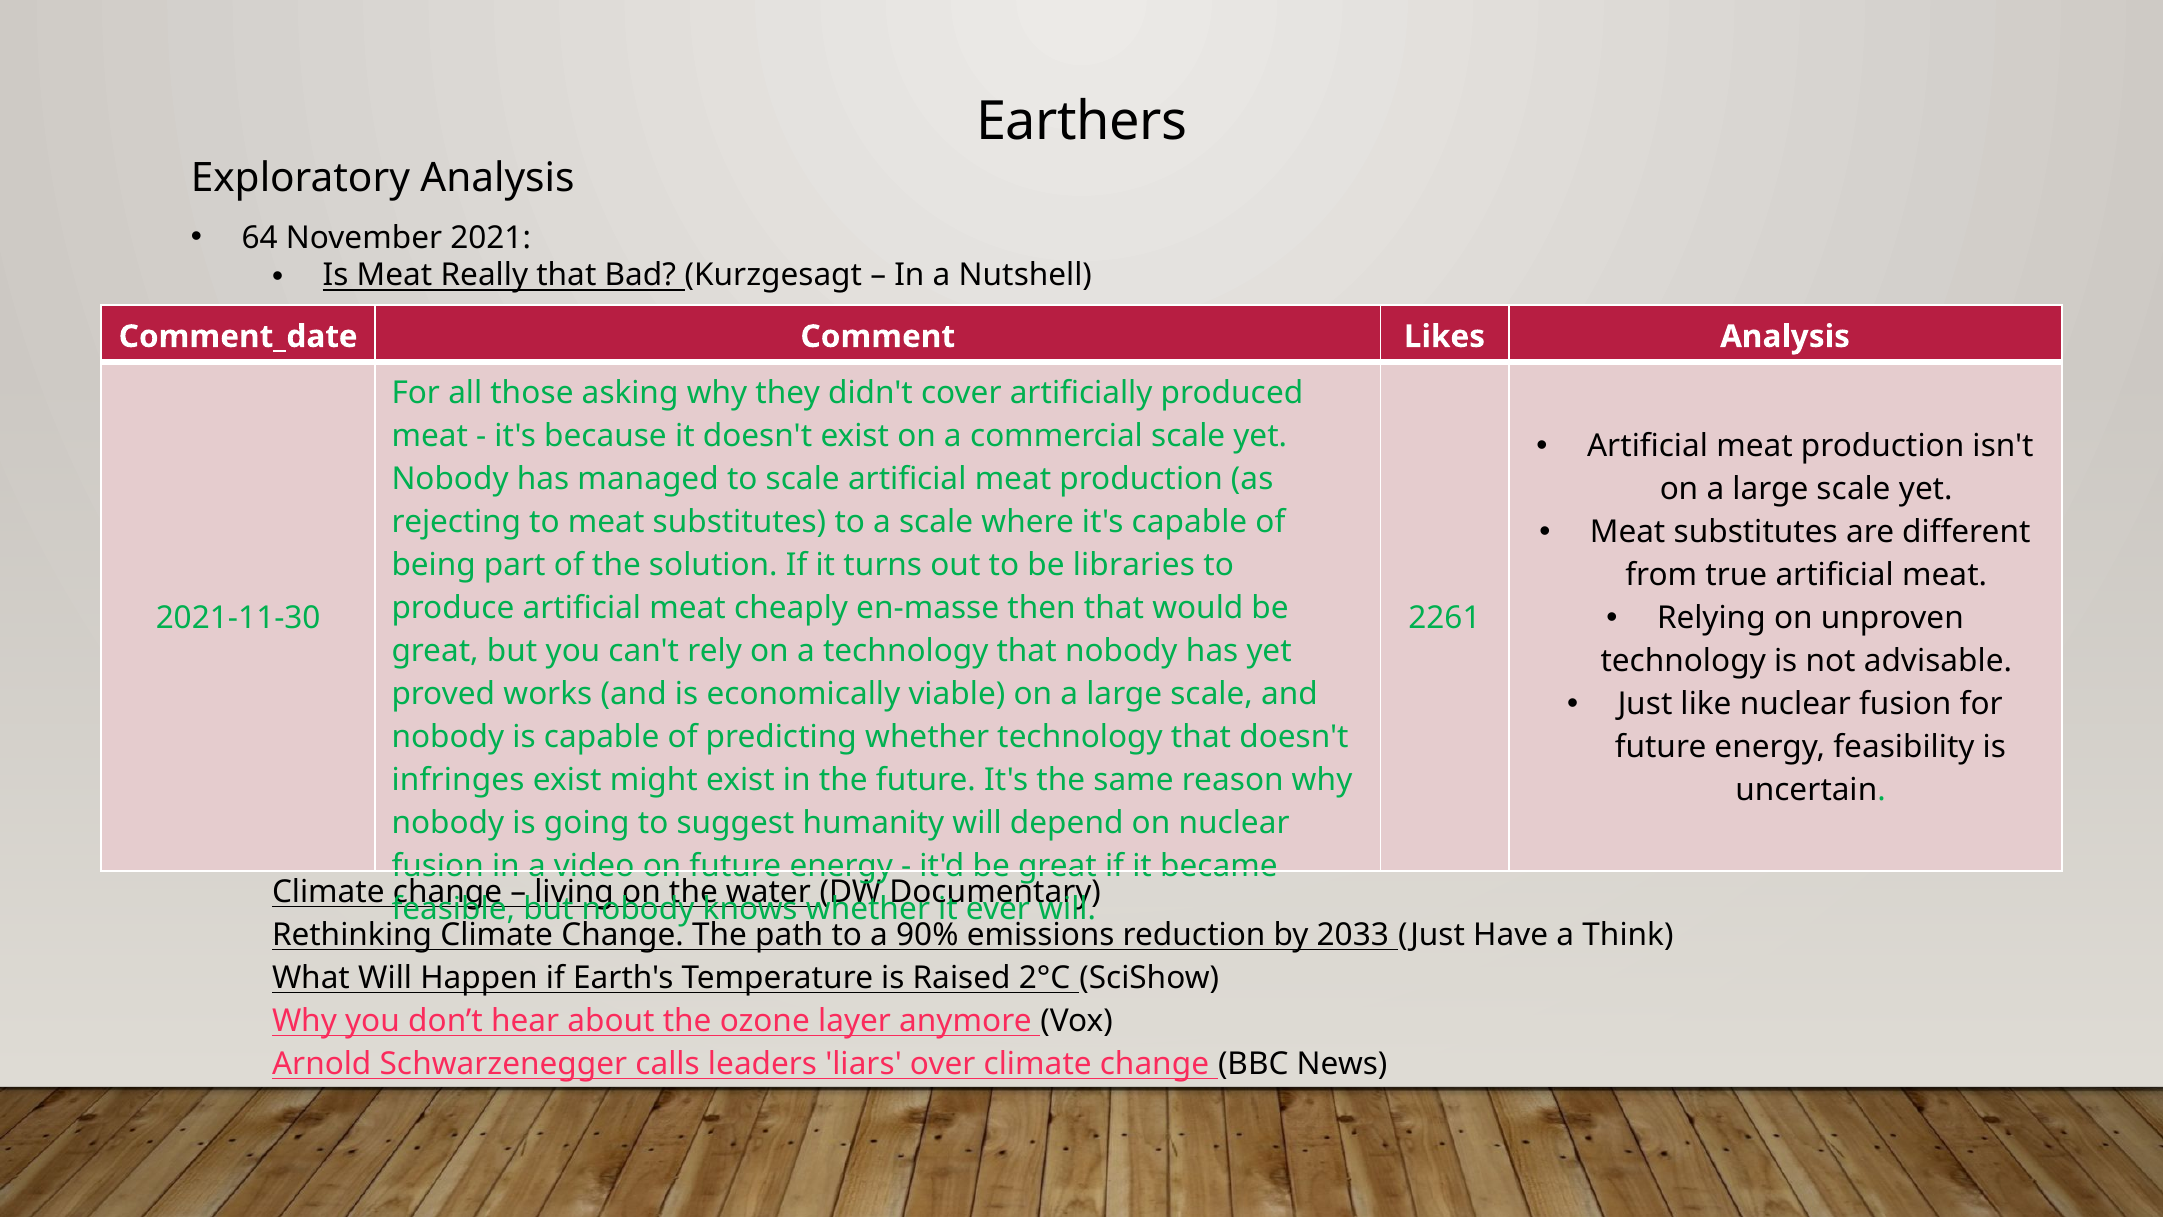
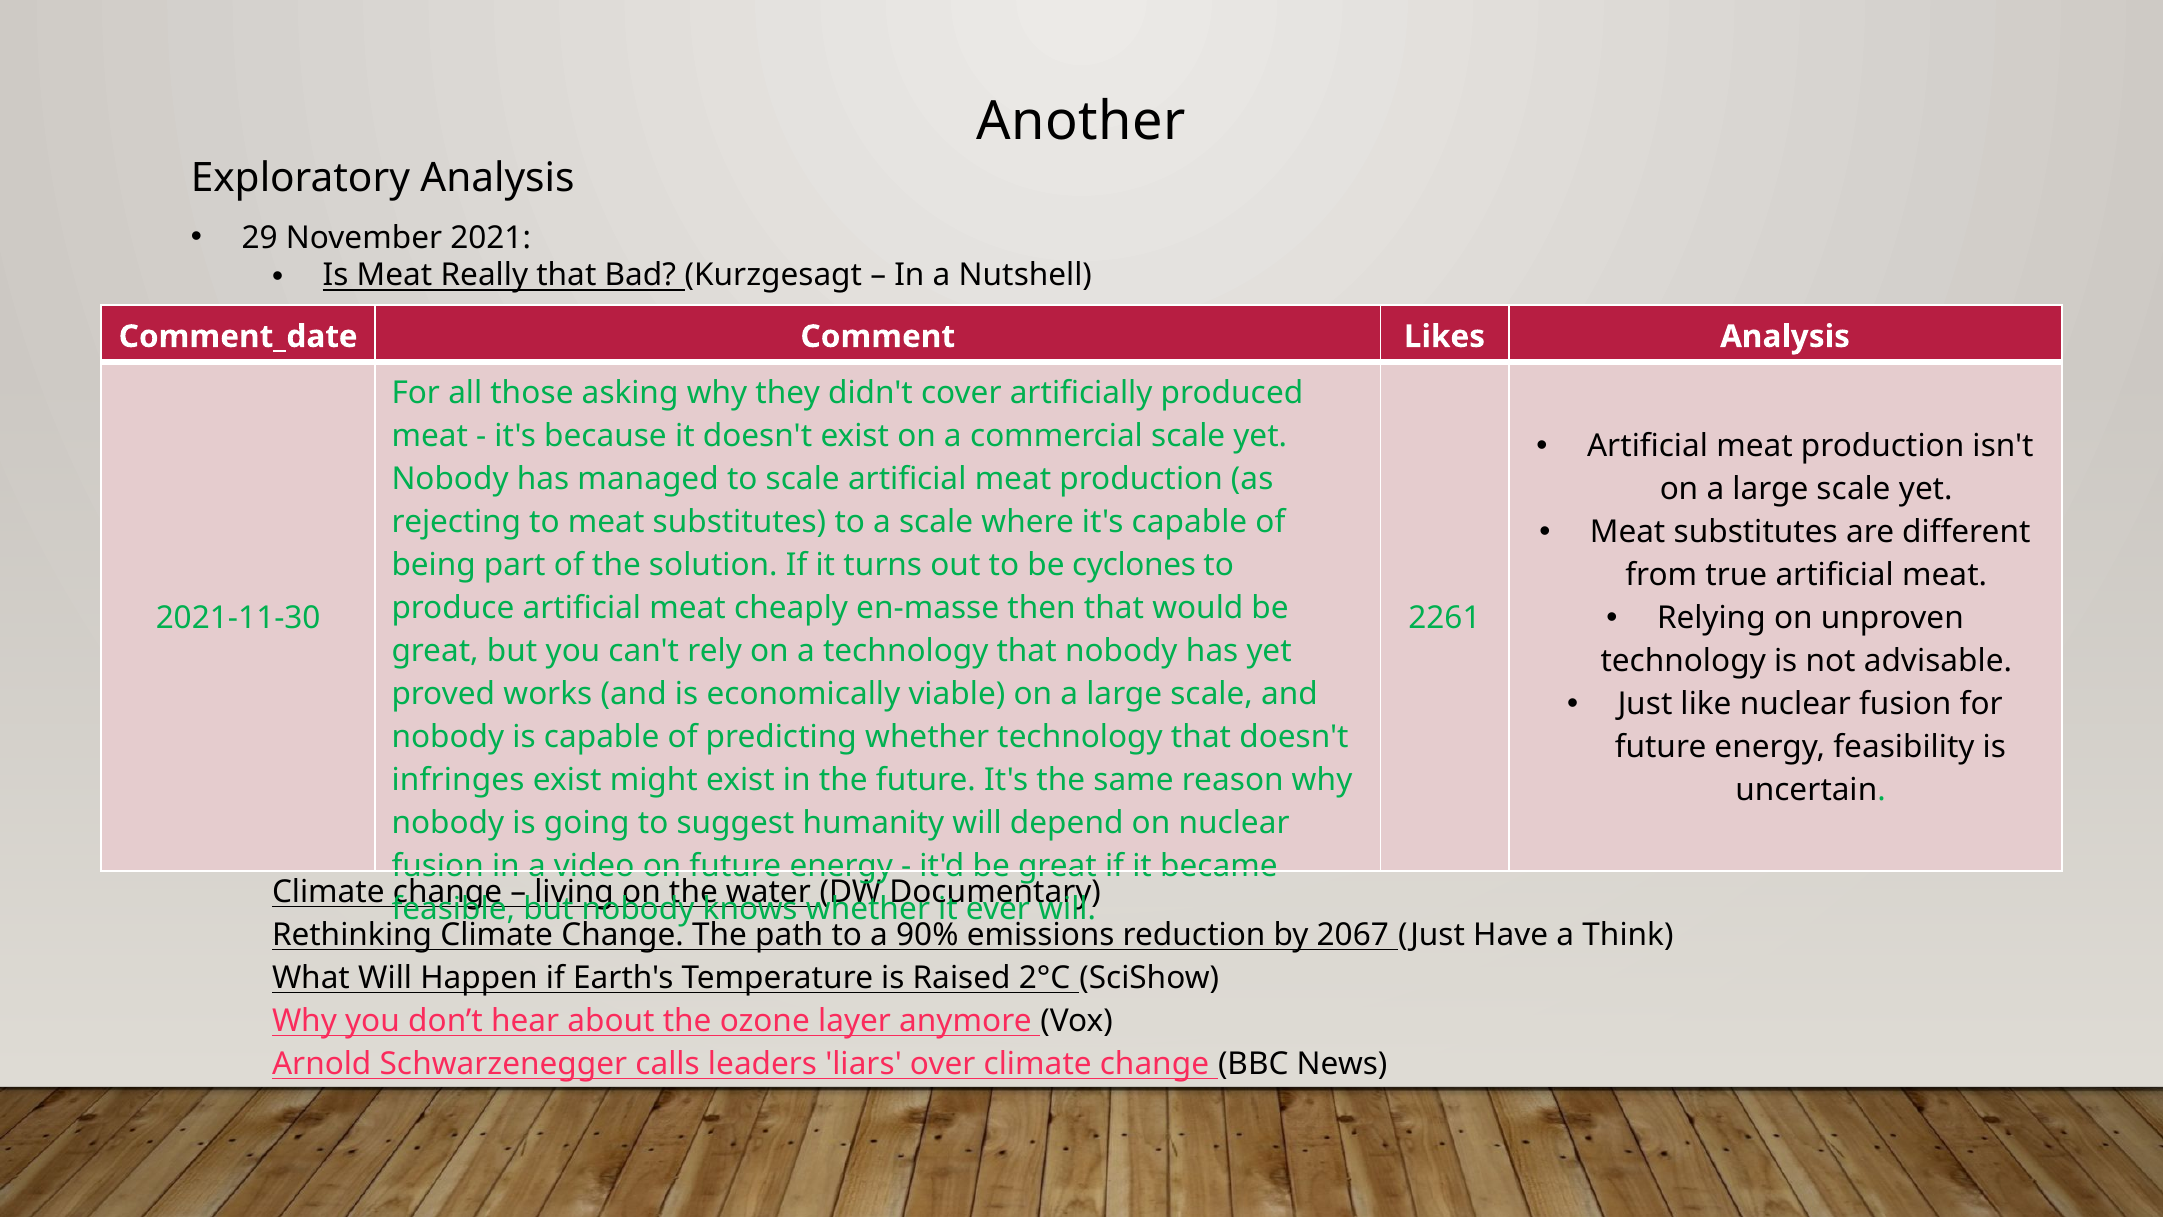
Earthers: Earthers -> Another
64: 64 -> 29
libraries: libraries -> cyclones
2033: 2033 -> 2067
